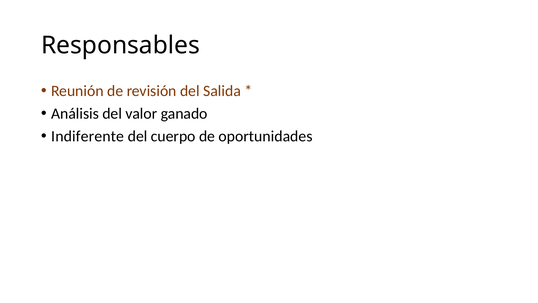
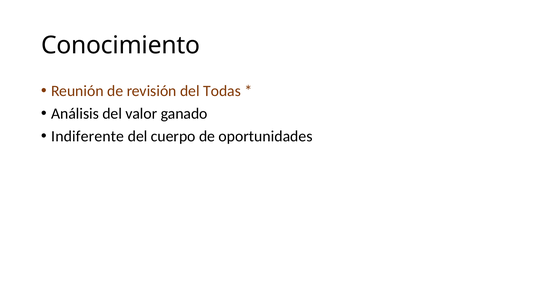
Responsables: Responsables -> Conocimiento
Salida: Salida -> Todas
